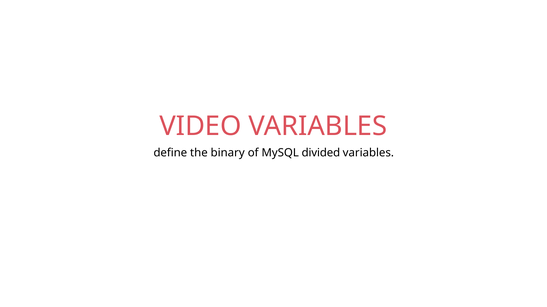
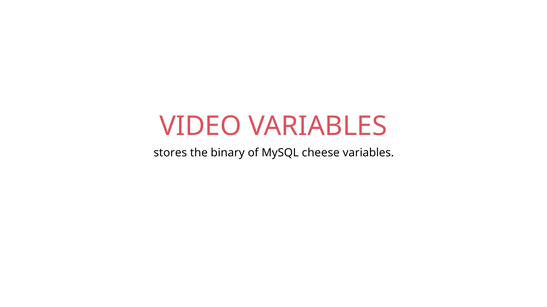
define: define -> stores
divided: divided -> cheese
